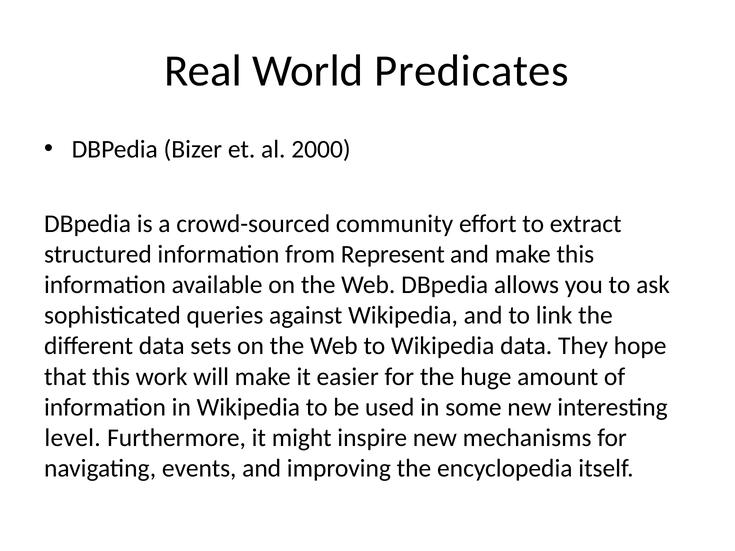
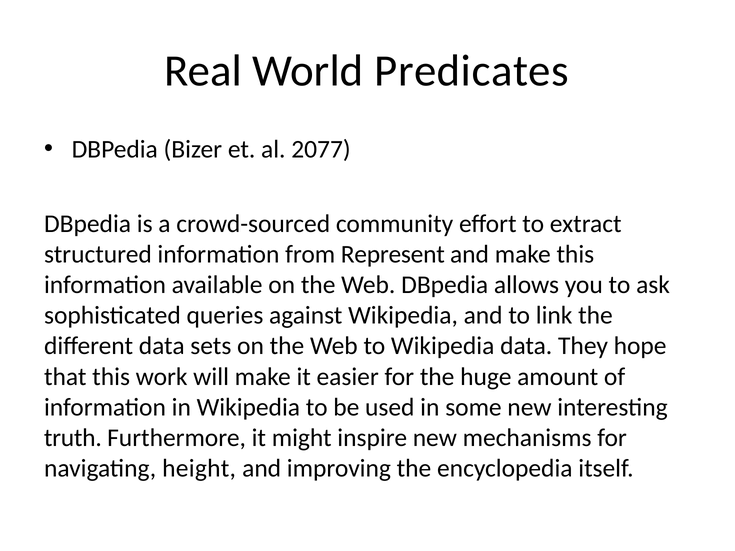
2000: 2000 -> 2077
level: level -> truth
events: events -> height
